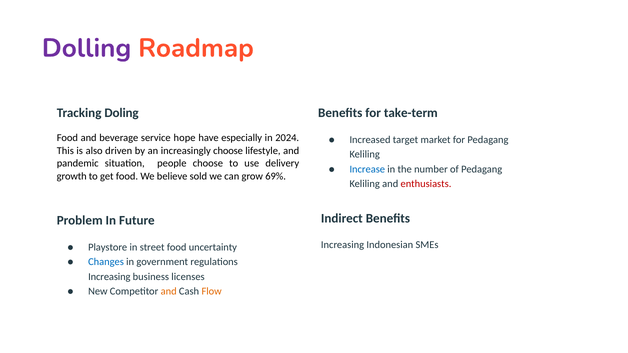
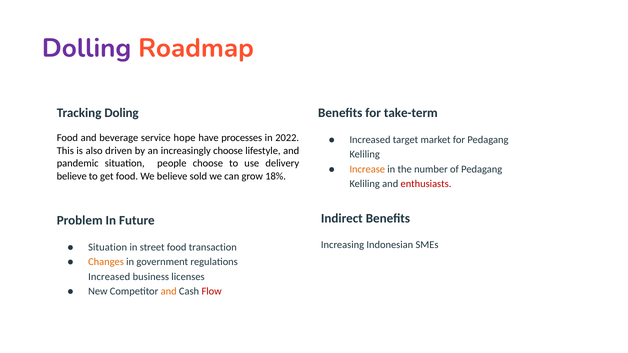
especially: especially -> processes
2024: 2024 -> 2022
Increase colour: blue -> orange
growth at (72, 176): growth -> believe
69%: 69% -> 18%
Playstore at (108, 248): Playstore -> Situation
uncertainty: uncertainty -> transaction
Changes colour: blue -> orange
Increasing at (109, 277): Increasing -> Increased
Flow colour: orange -> red
